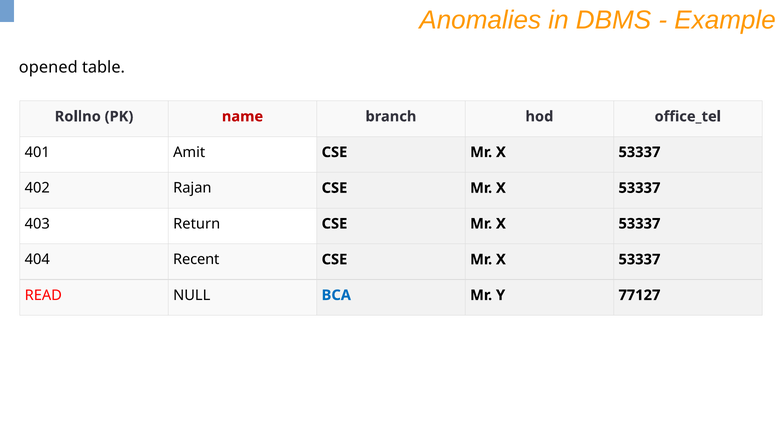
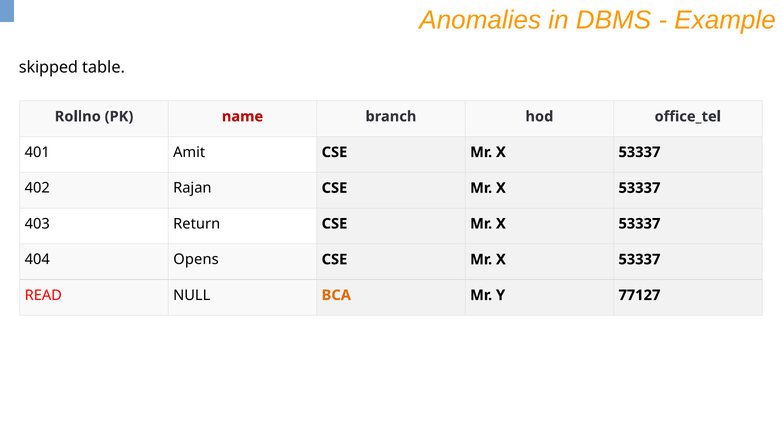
opened: opened -> skipped
Recent: Recent -> Opens
BCA colour: blue -> orange
